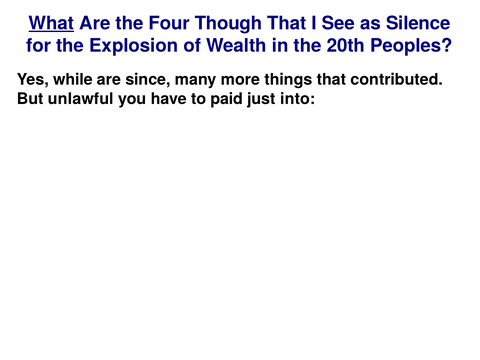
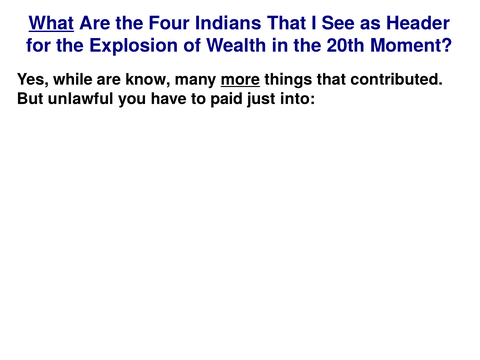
Though: Though -> Indians
Silence: Silence -> Header
Peoples: Peoples -> Moment
since: since -> know
more underline: none -> present
